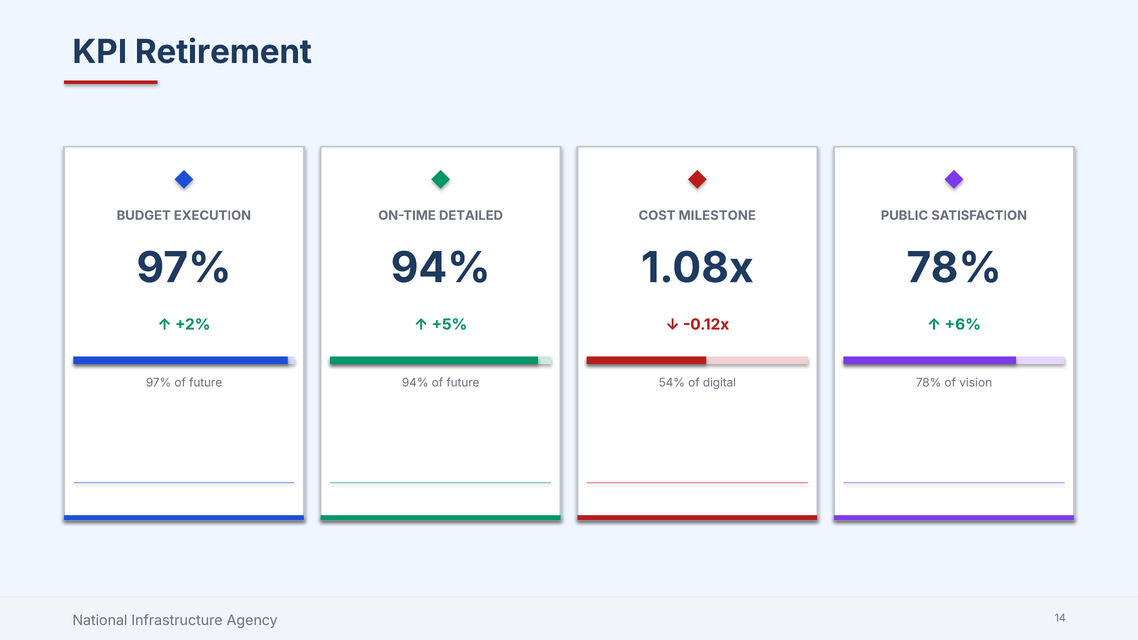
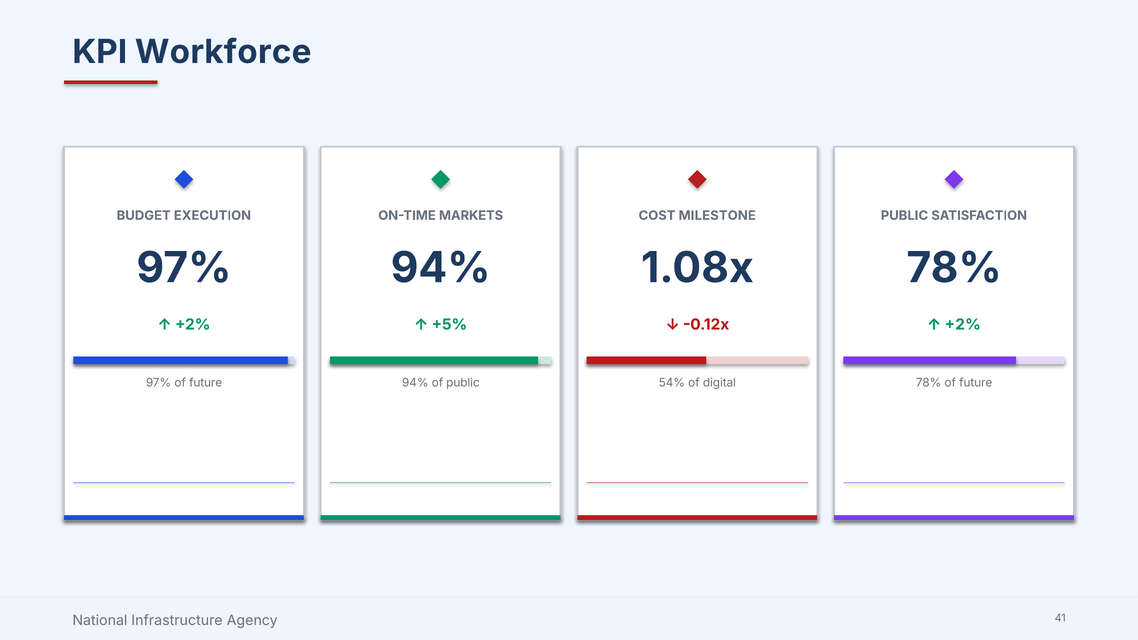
Retirement: Retirement -> Workforce
DETAILED: DETAILED -> MARKETS
+6% at (963, 325): +6% -> +2%
94% of future: future -> public
78% of vision: vision -> future
14: 14 -> 41
